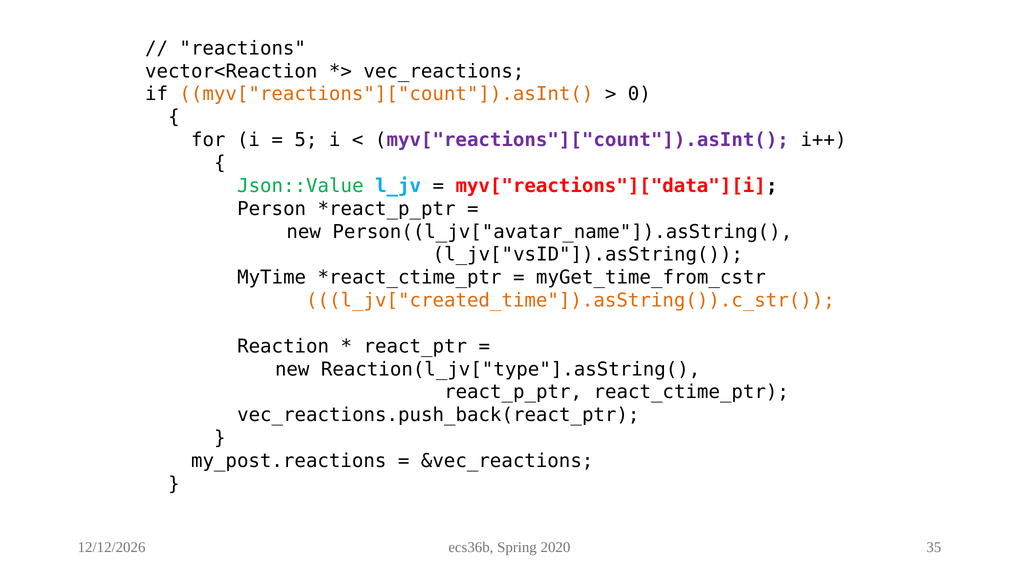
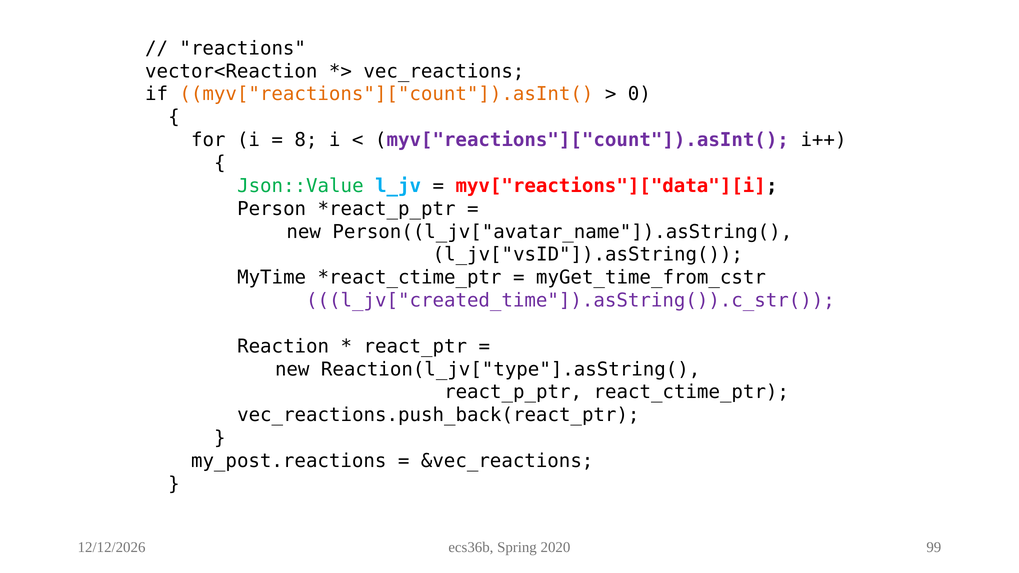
5: 5 -> 8
l_jv["created_time"]).asString()).c_str( colour: orange -> purple
35: 35 -> 99
